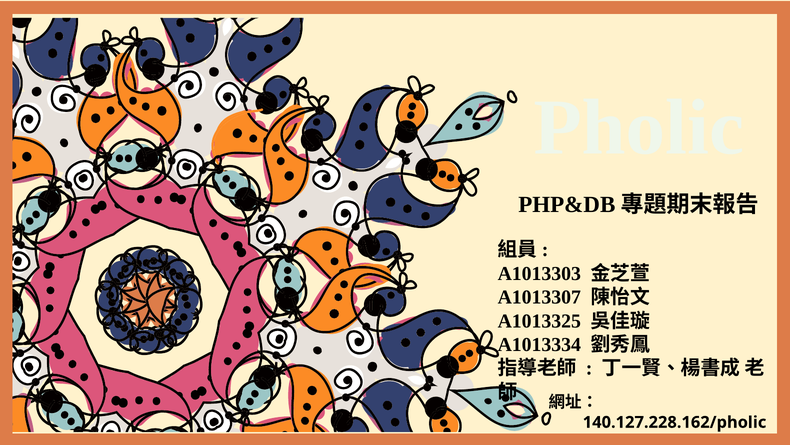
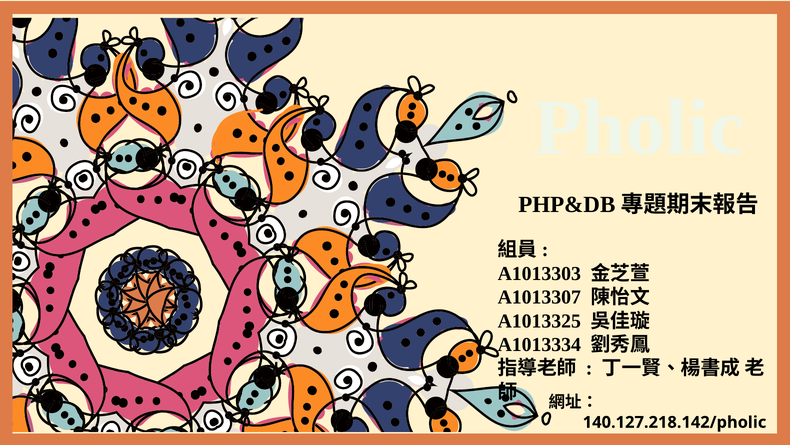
140.127.228.162/pholic: 140.127.228.162/pholic -> 140.127.218.142/pholic
